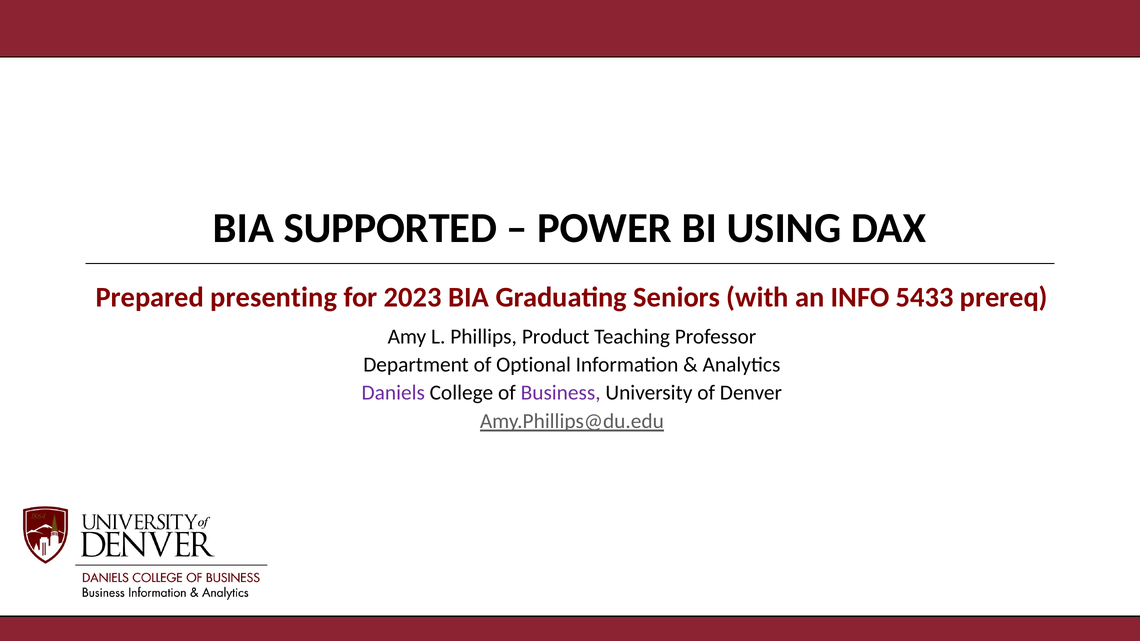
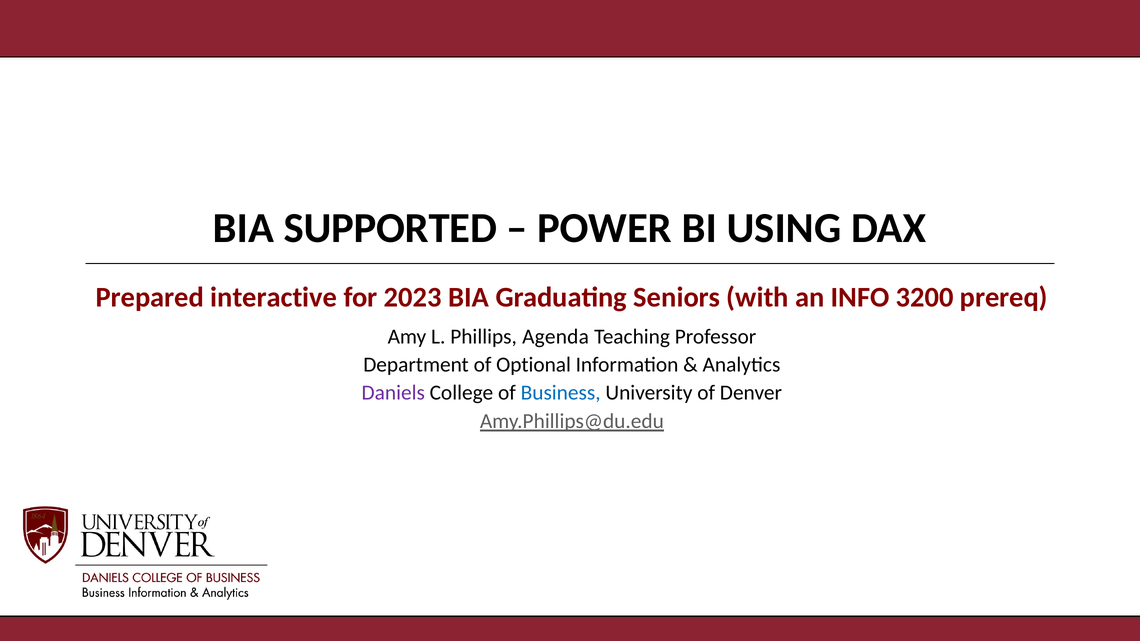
presenting: presenting -> interactive
5433: 5433 -> 3200
Product: Product -> Agenda
Business colour: purple -> blue
